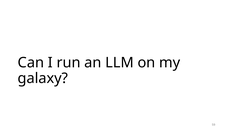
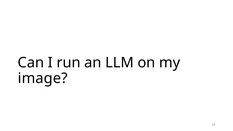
galaxy: galaxy -> image
